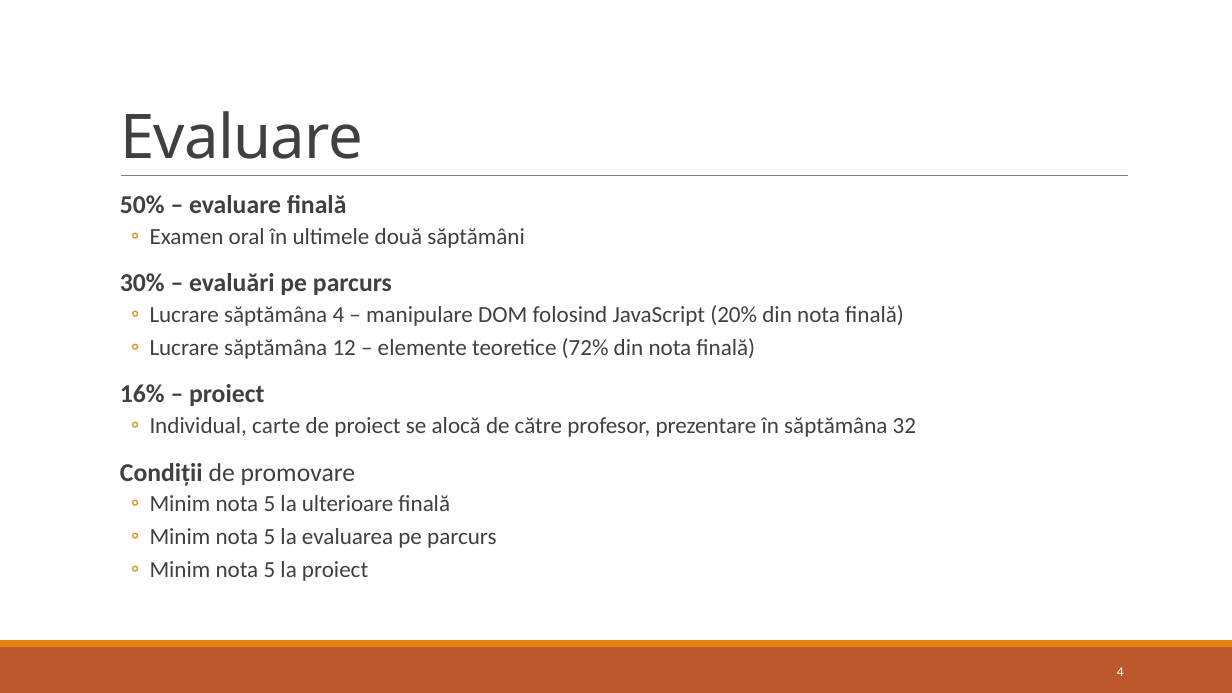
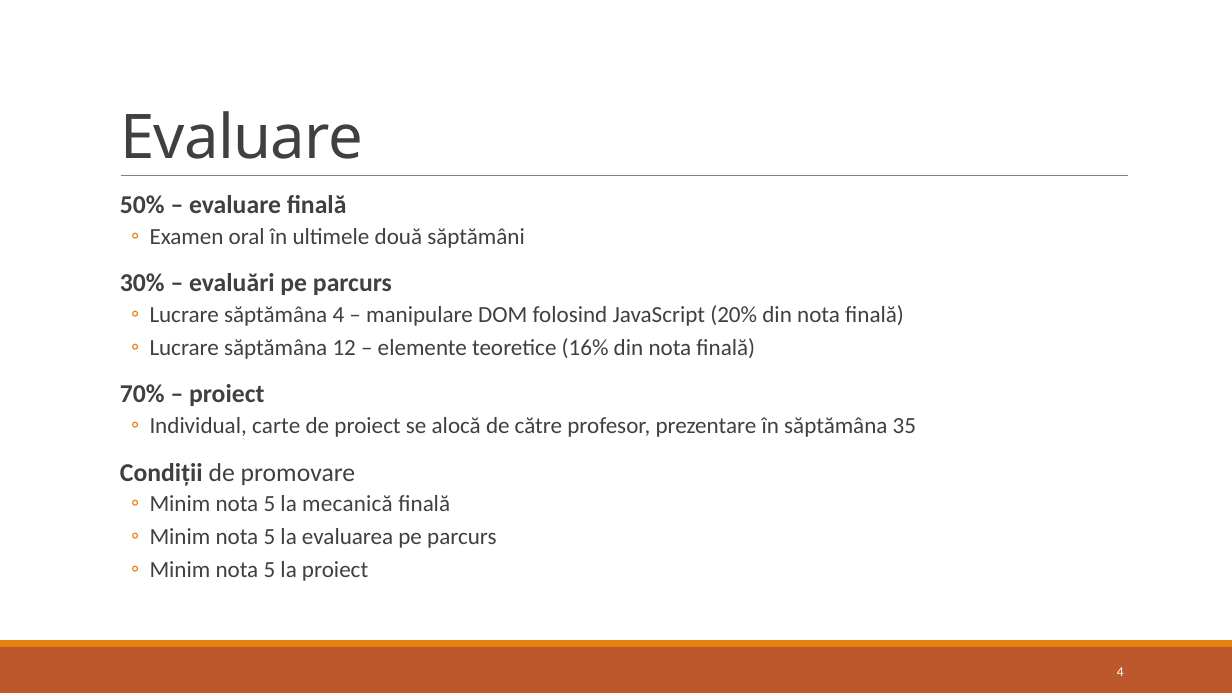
72%: 72% -> 16%
16%: 16% -> 70%
32: 32 -> 35
ulterioare: ulterioare -> mecanică
